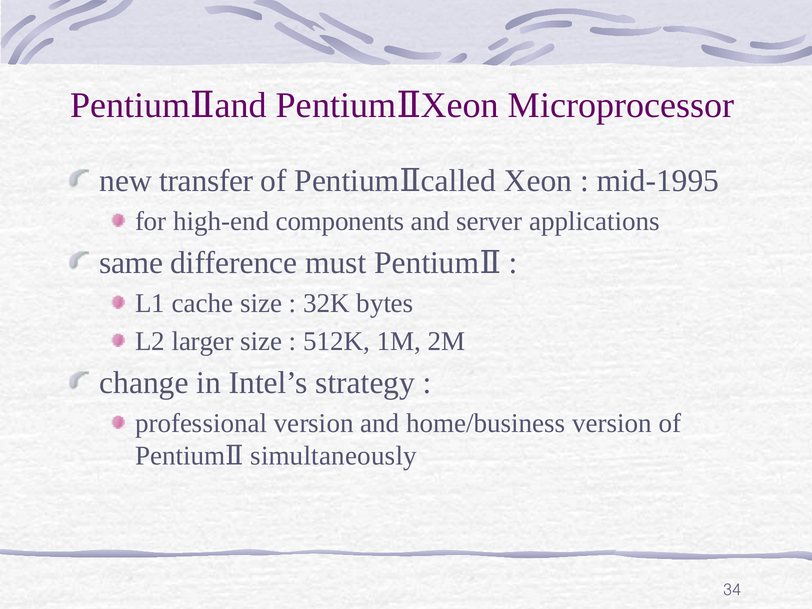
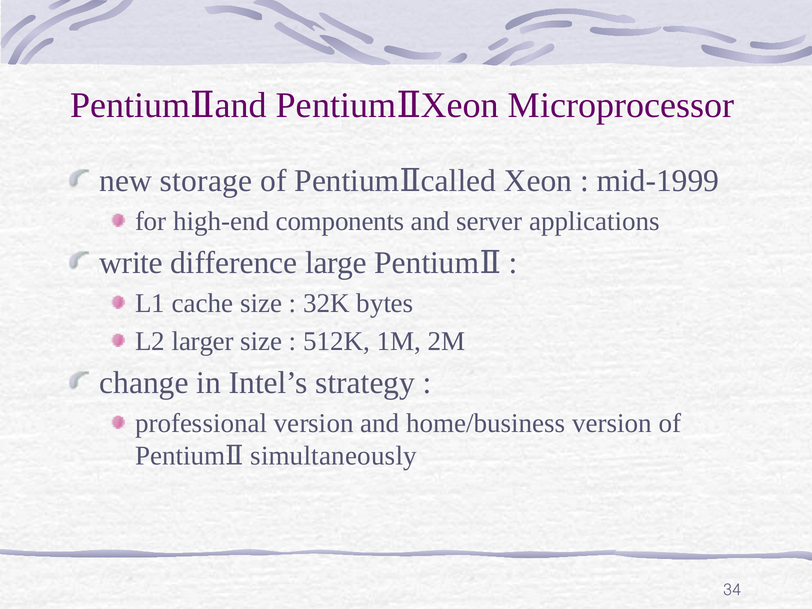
transfer: transfer -> storage
mid-1995: mid-1995 -> mid-1999
same: same -> write
must: must -> large
